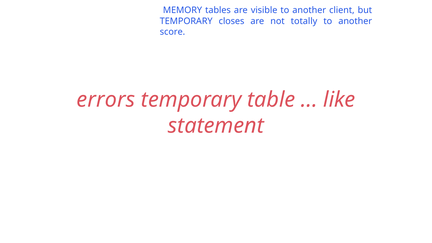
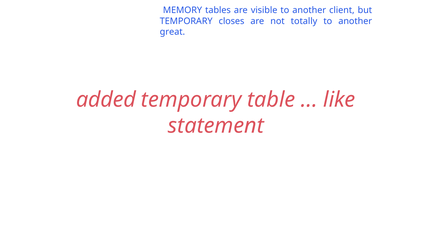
score: score -> great
errors: errors -> added
